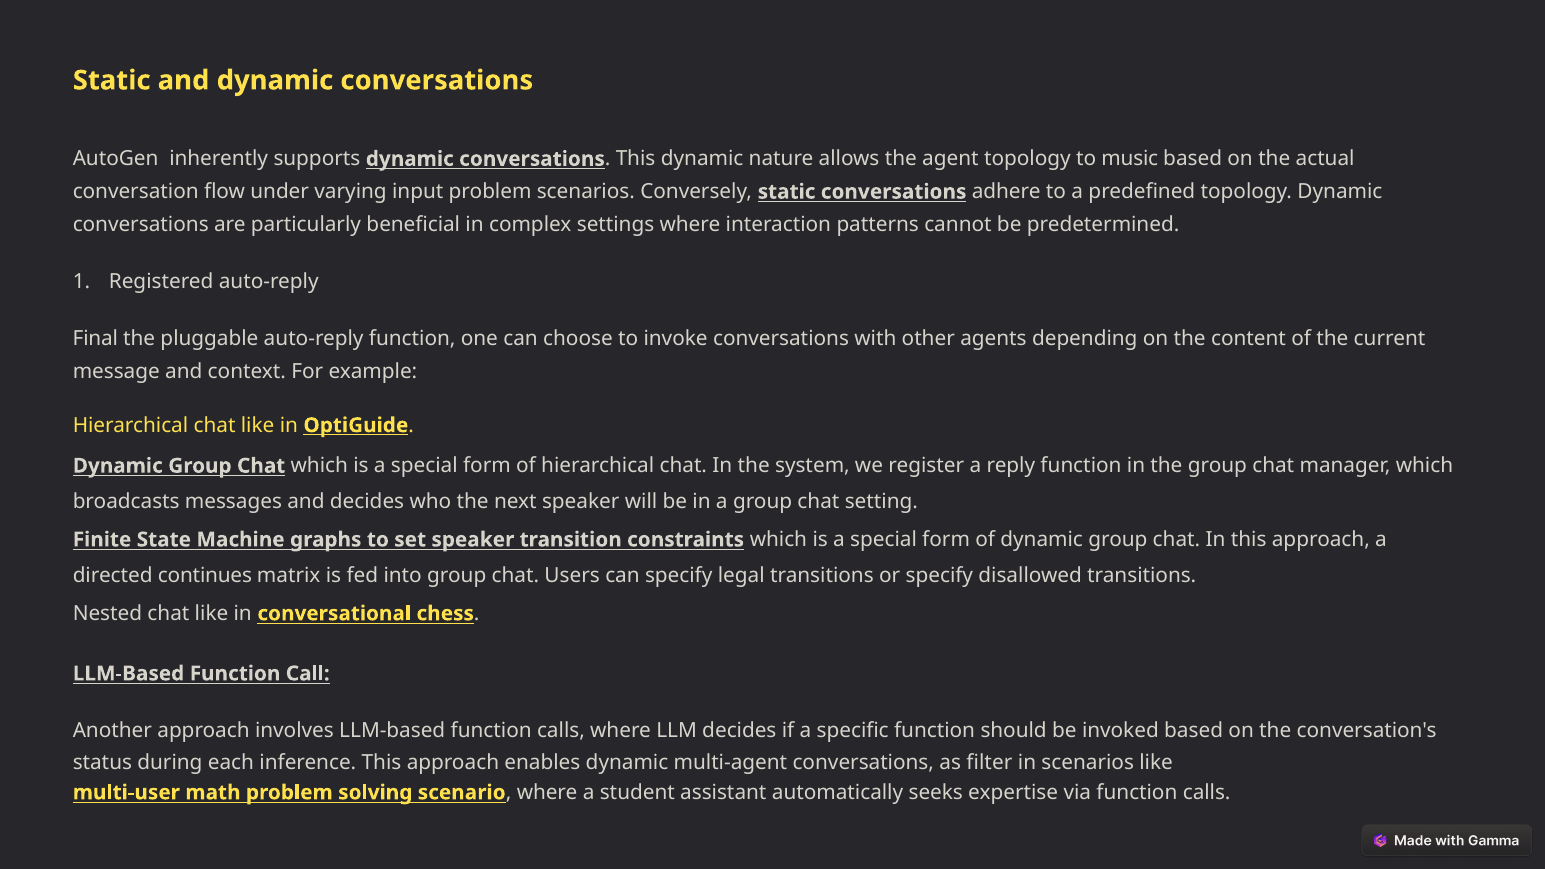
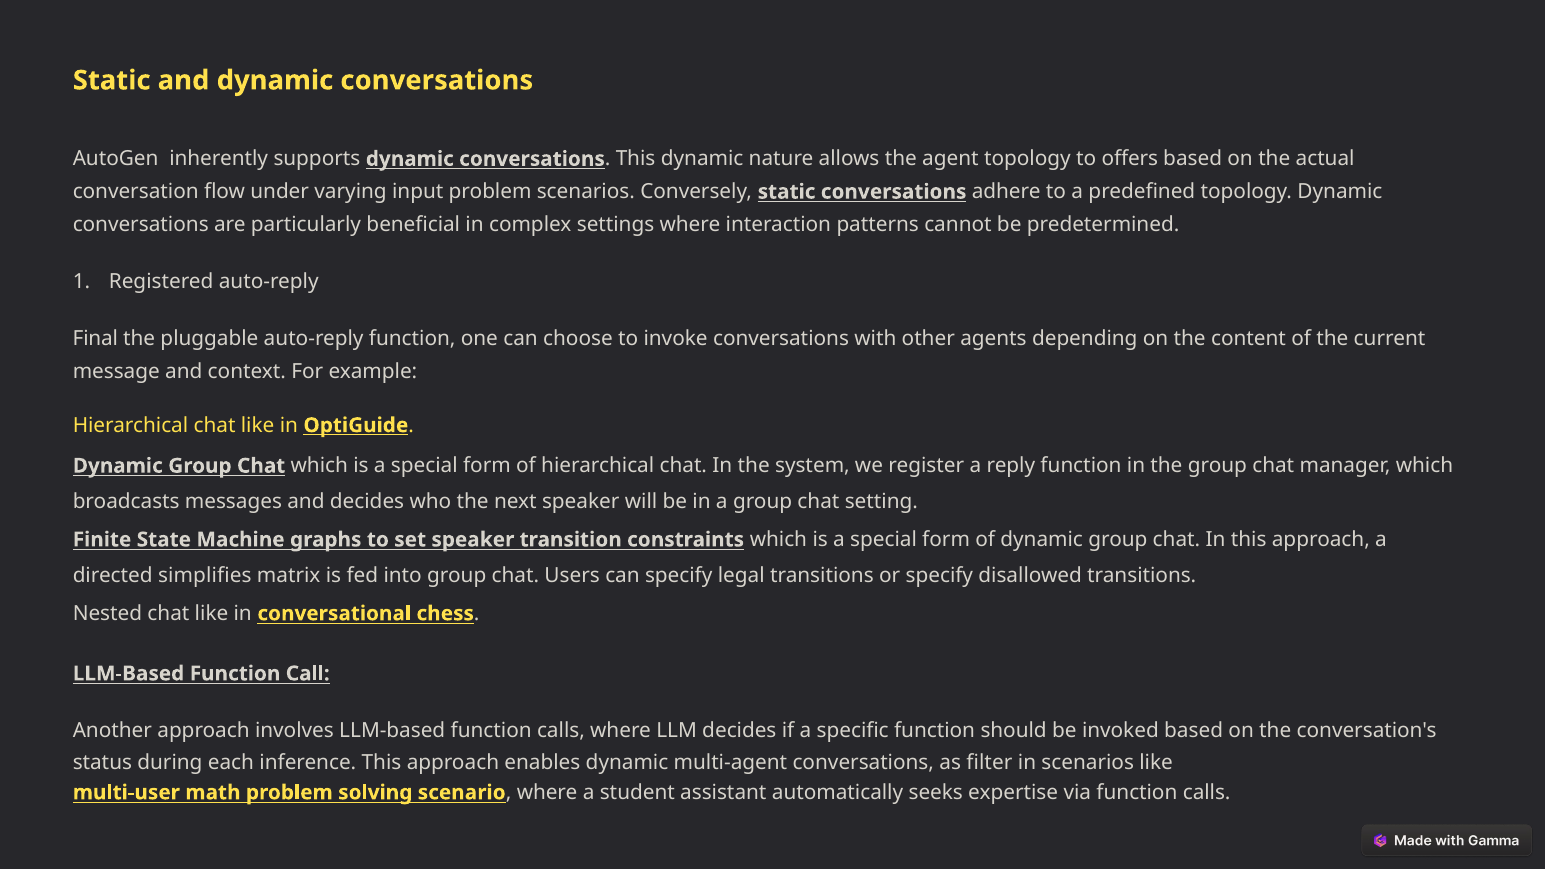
music: music -> offers
continues: continues -> simplifies
